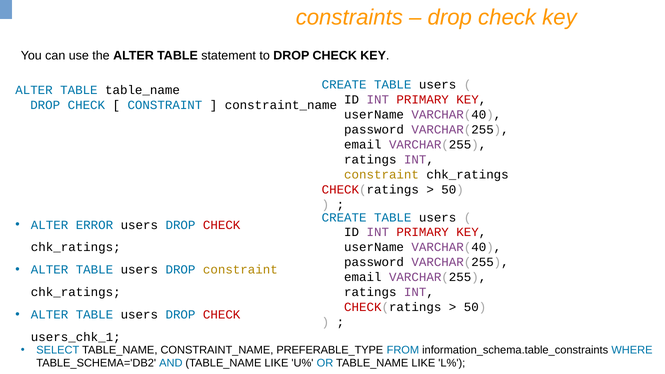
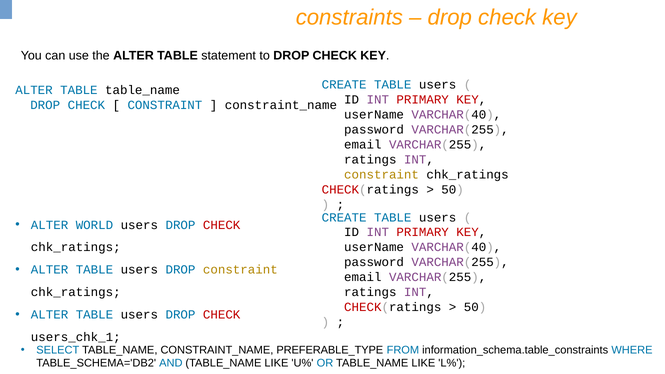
ERROR: ERROR -> WORLD
